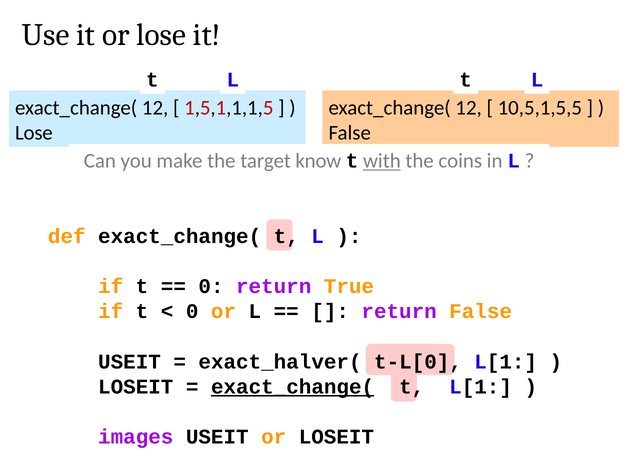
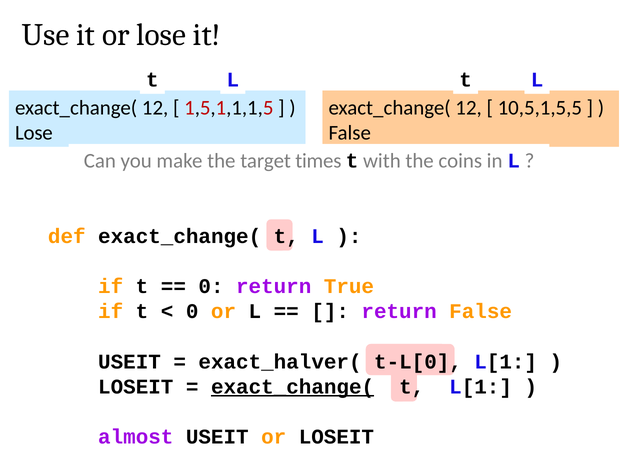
know: know -> times
with underline: present -> none
images: images -> almost
